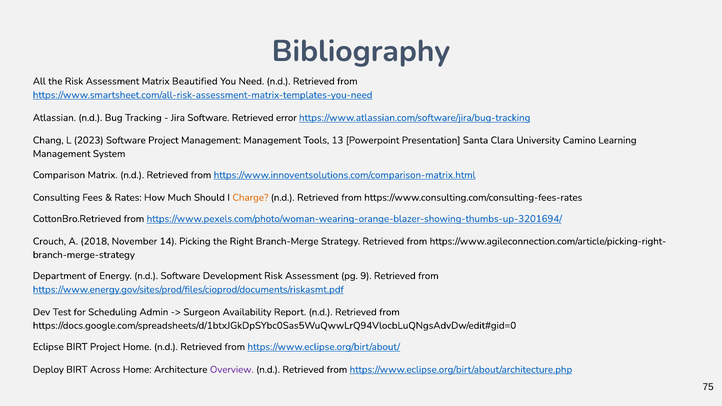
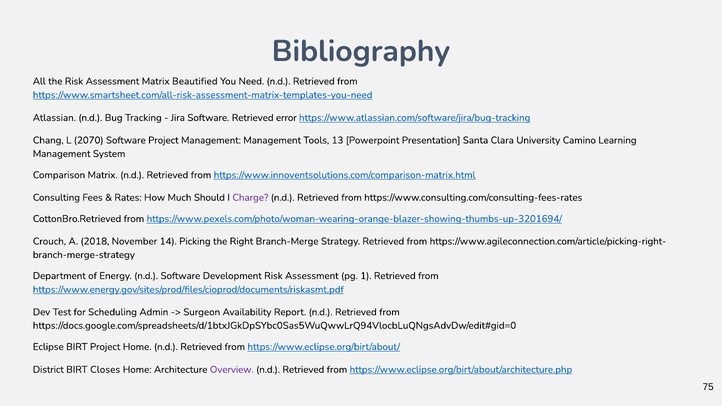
2023: 2023 -> 2070
Charge colour: orange -> purple
9: 9 -> 1
Deploy: Deploy -> District
Across: Across -> Closes
